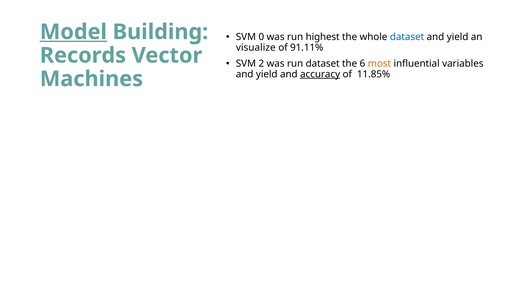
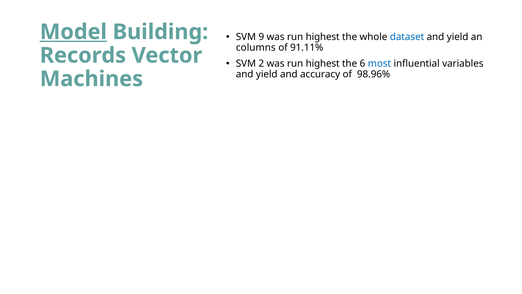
0: 0 -> 9
visualize: visualize -> columns
2 was run dataset: dataset -> highest
most colour: orange -> blue
accuracy underline: present -> none
11.85%: 11.85% -> 98.96%
